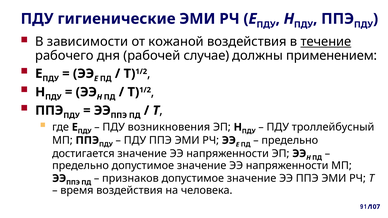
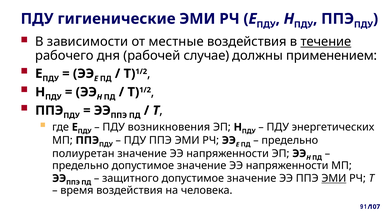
кожаной: кожаной -> местные
троллейбусный: троллейбусный -> энергетических
достигается: достигается -> полиуретан
признаков: признаков -> защитного
ЭМИ at (334, 179) underline: none -> present
